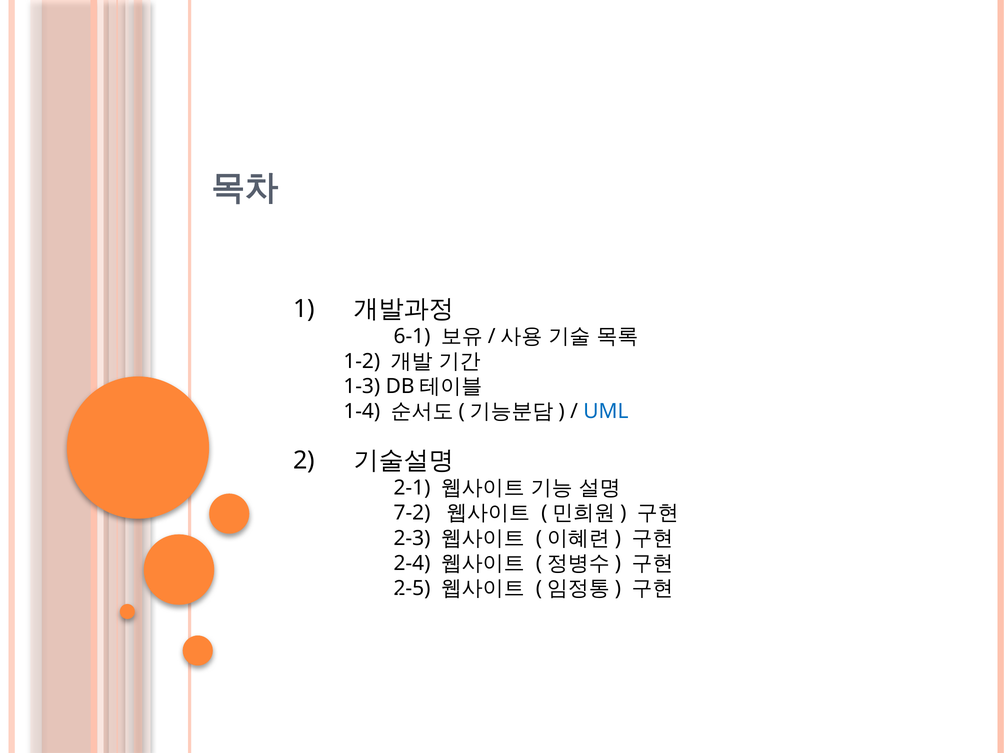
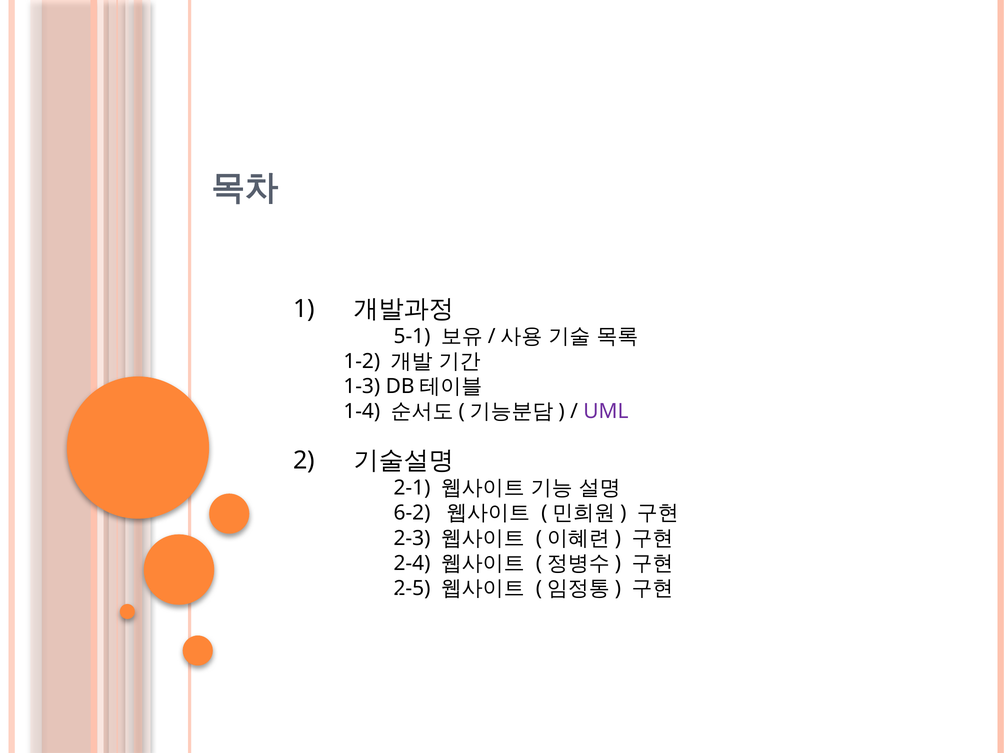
6-1: 6-1 -> 5-1
UML colour: blue -> purple
7-2: 7-2 -> 6-2
